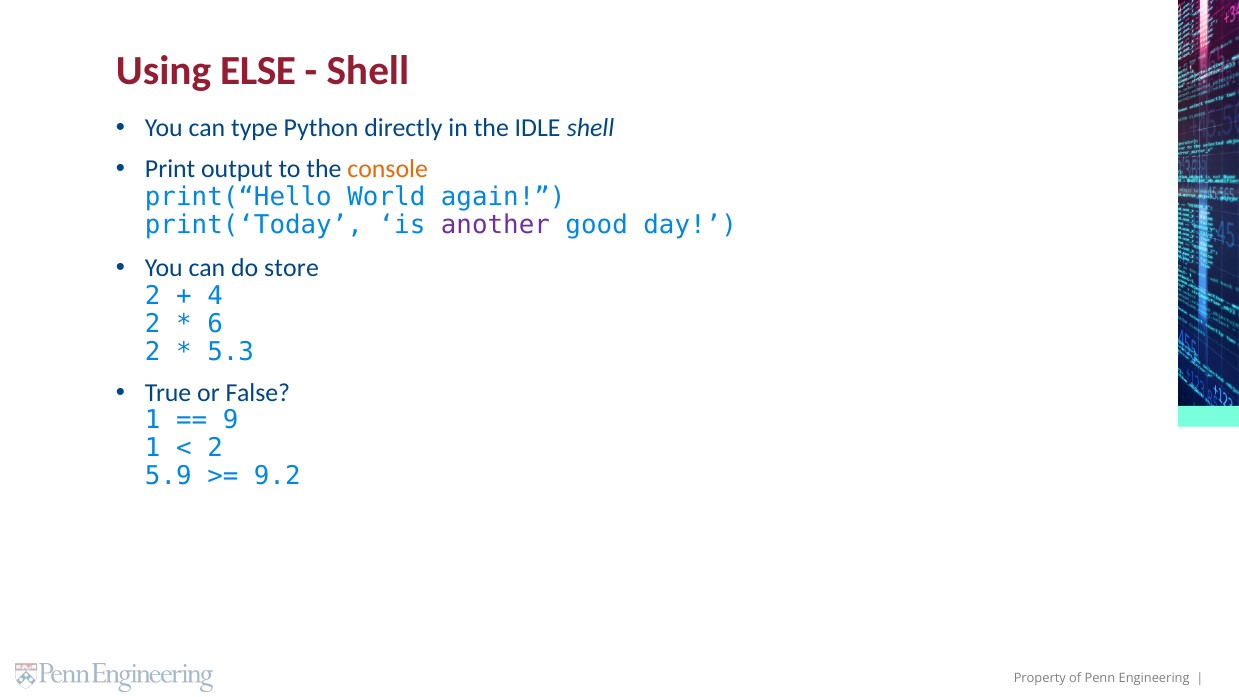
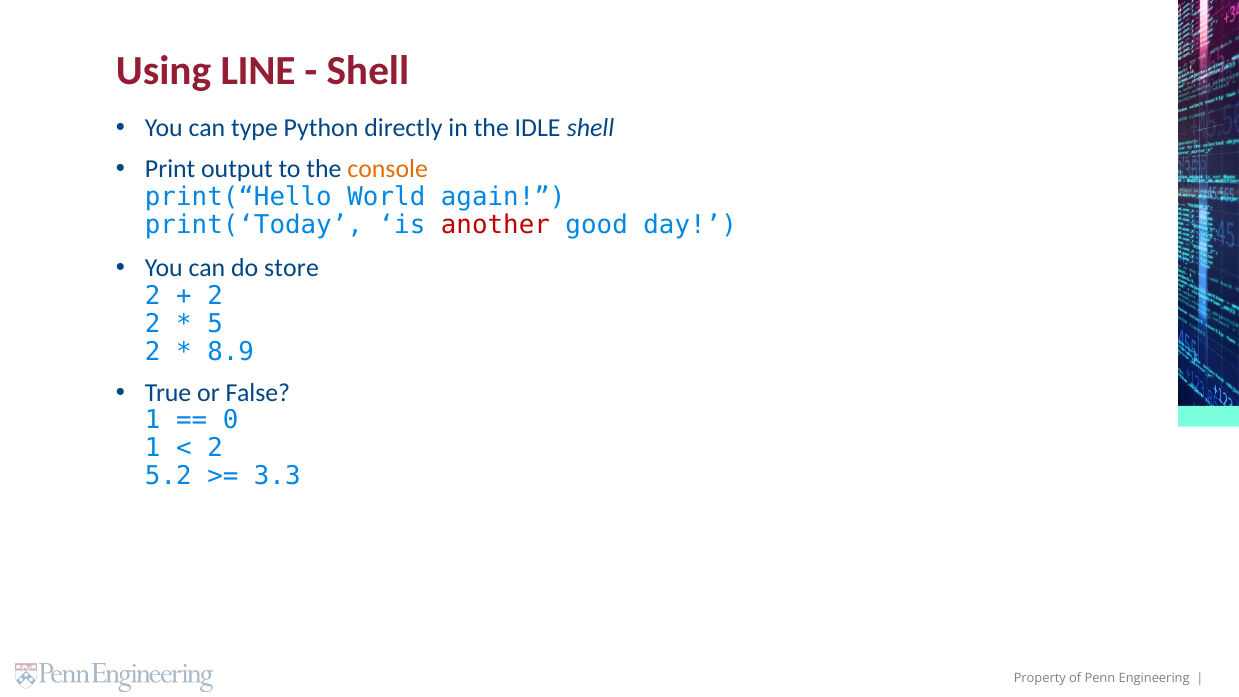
ELSE: ELSE -> LINE
another colour: purple -> red
4 at (215, 296): 4 -> 2
6: 6 -> 5
5.3: 5.3 -> 8.9
9: 9 -> 0
5.9: 5.9 -> 5.2
9.2: 9.2 -> 3.3
